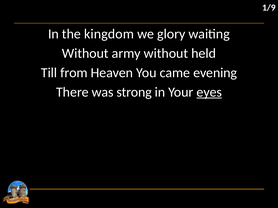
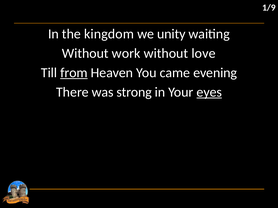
glory: glory -> unity
army: army -> work
held: held -> love
from underline: none -> present
